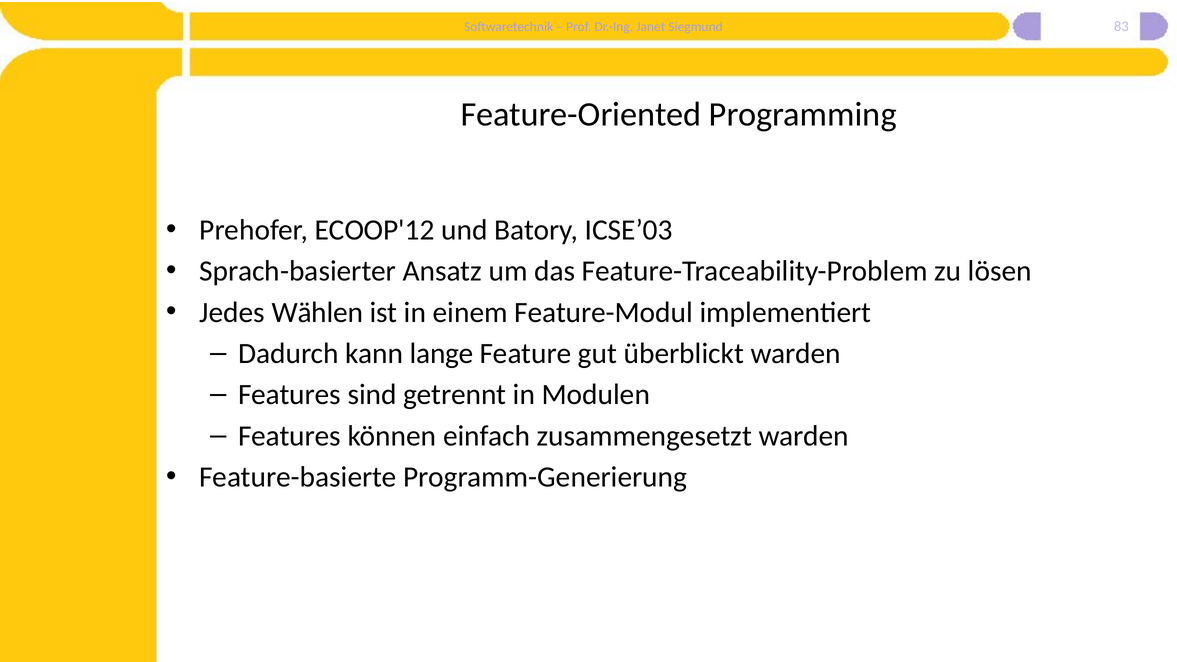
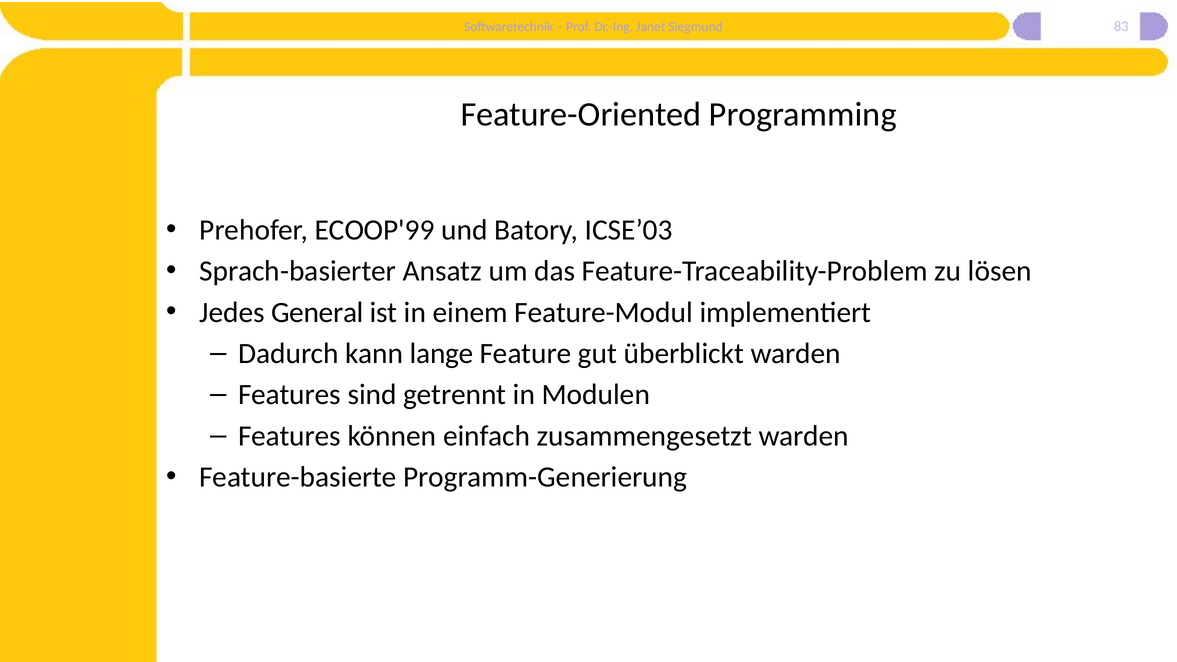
ECOOP'12: ECOOP'12 -> ECOOP'99
Wählen: Wählen -> General
